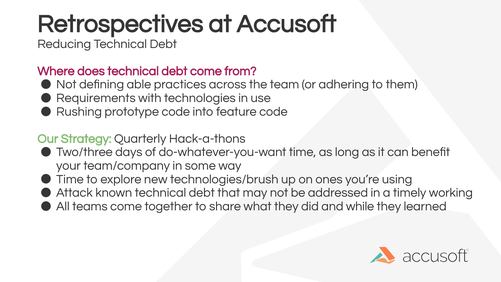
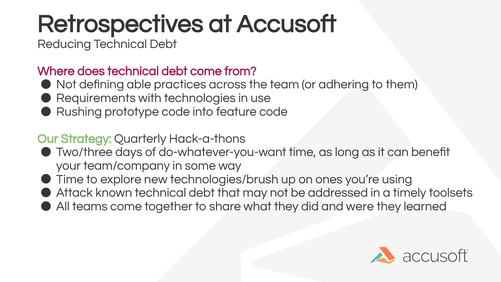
working: working -> toolsets
while: while -> were
